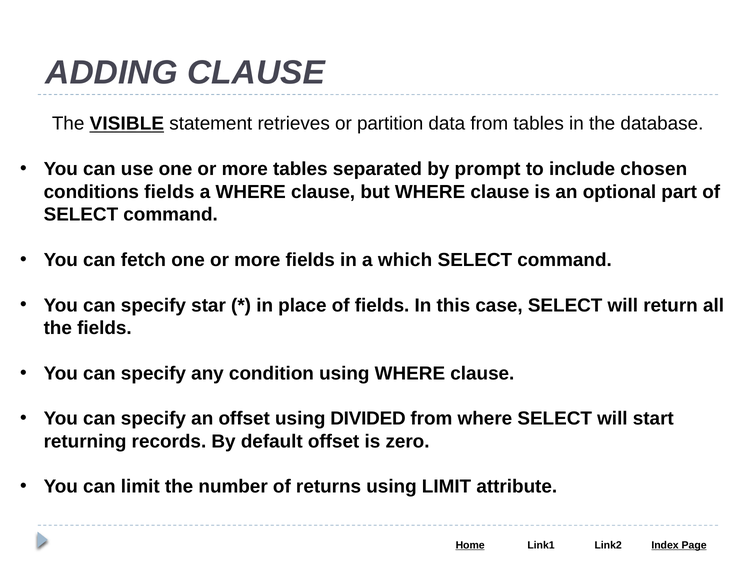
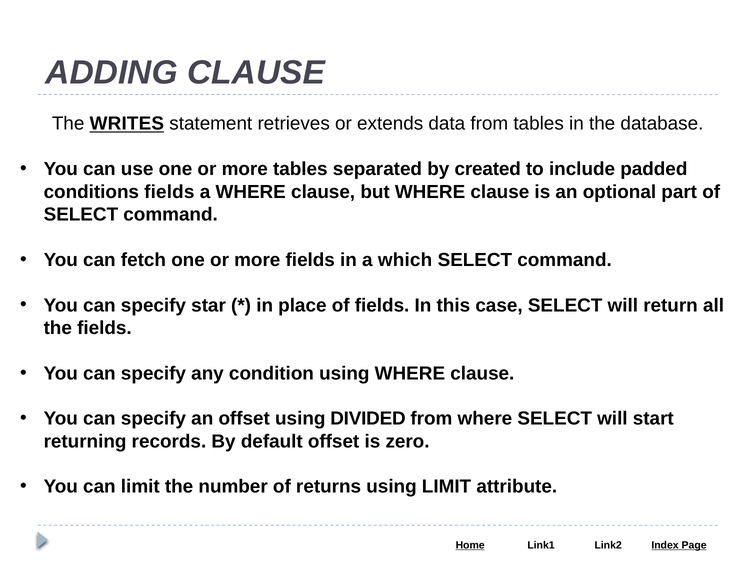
VISIBLE: VISIBLE -> WRITES
partition: partition -> extends
prompt: prompt -> created
chosen: chosen -> padded
